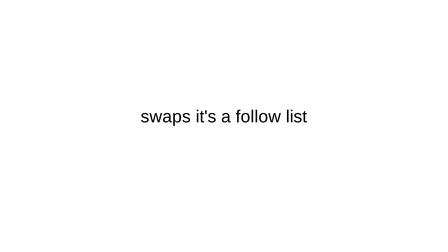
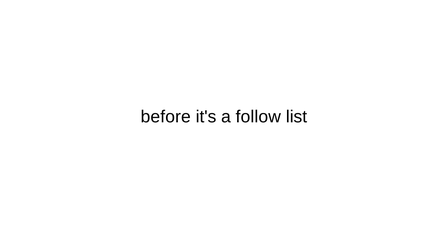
swaps: swaps -> before
